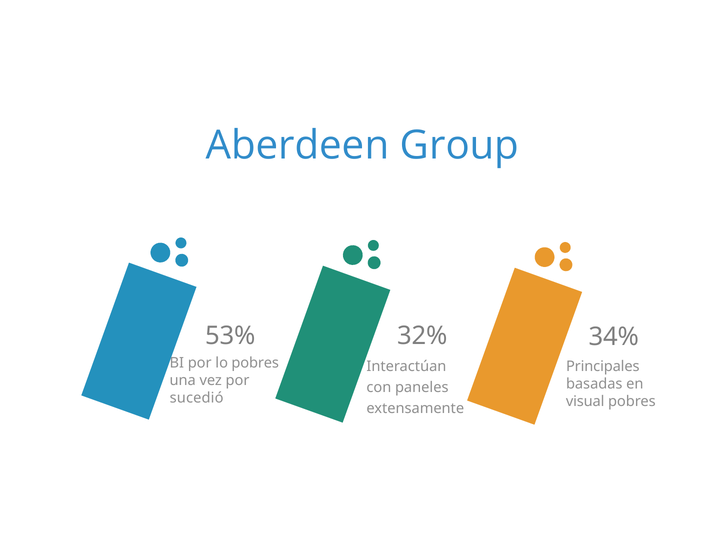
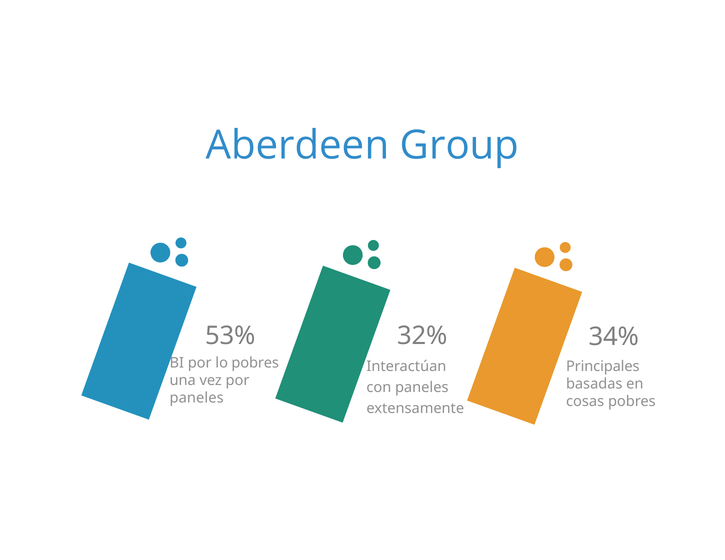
sucedió at (197, 398): sucedió -> paneles
visual: visual -> cosas
